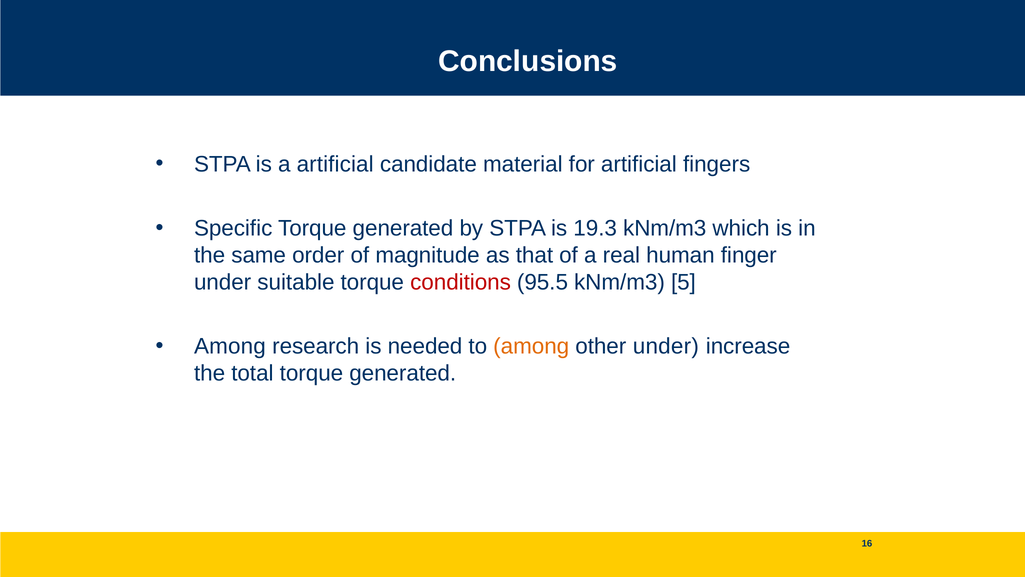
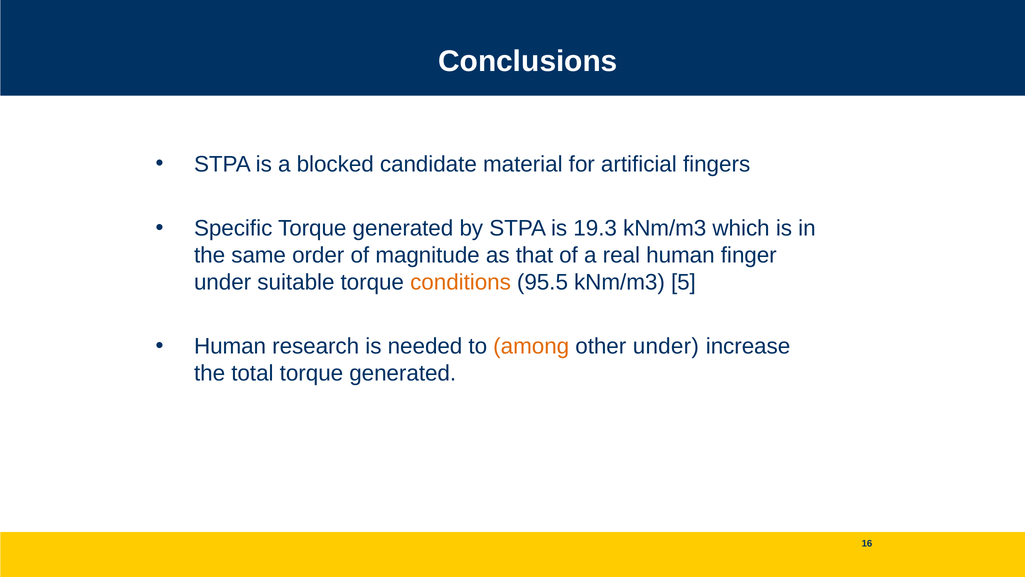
a artificial: artificial -> blocked
conditions colour: red -> orange
Among at (230, 346): Among -> Human
